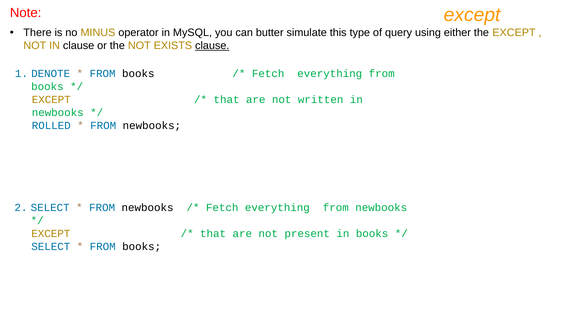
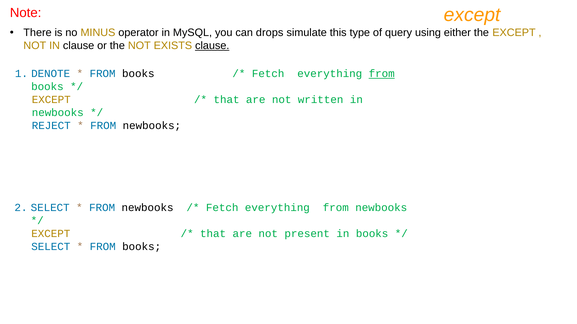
butter: butter -> drops
from at (382, 74) underline: none -> present
ROLLED: ROLLED -> REJECT
